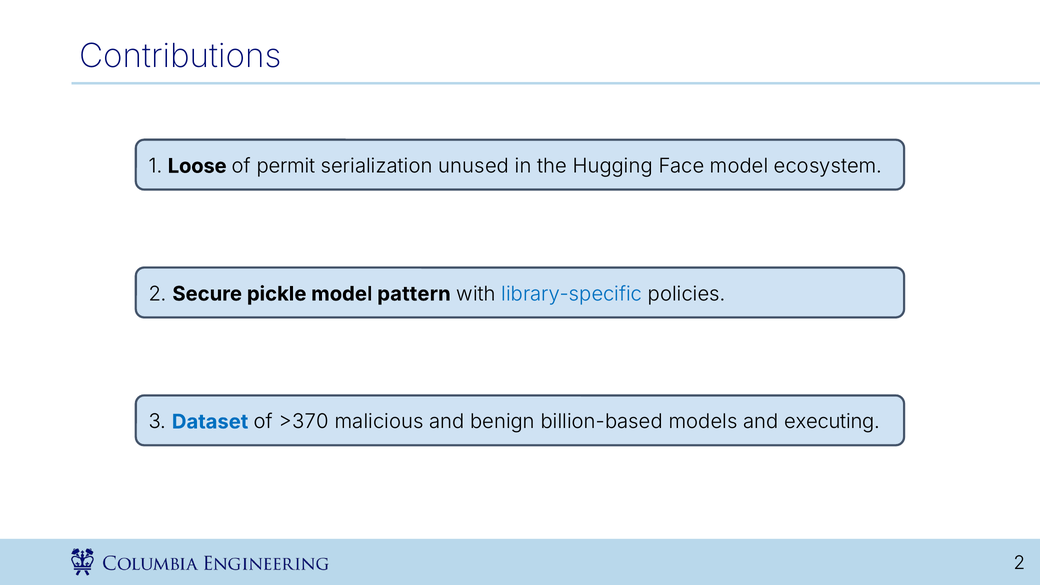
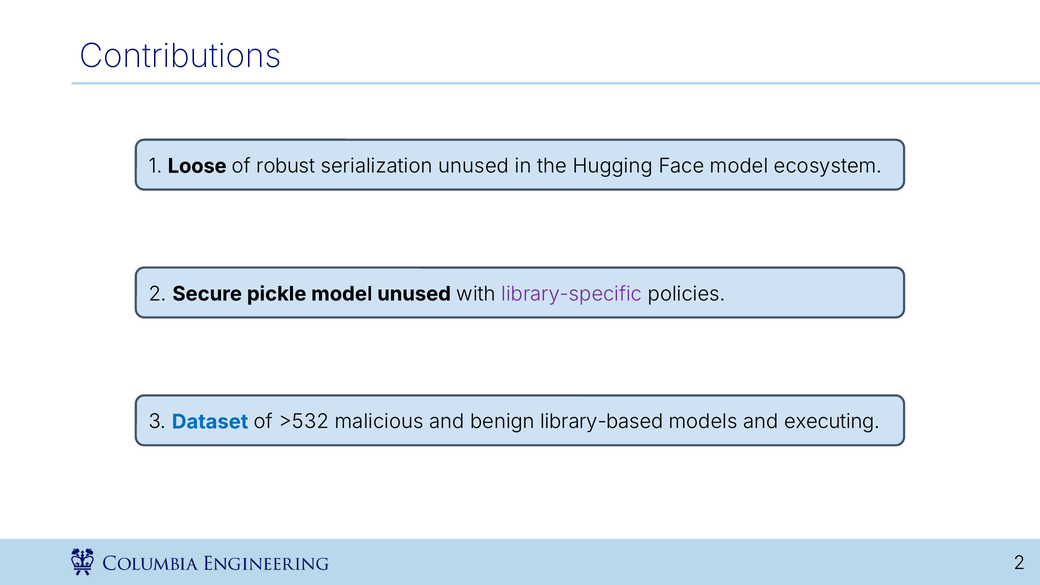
permit: permit -> robust
model pattern: pattern -> unused
library-specific colour: blue -> purple
>370: >370 -> >532
billion-based: billion-based -> library-based
